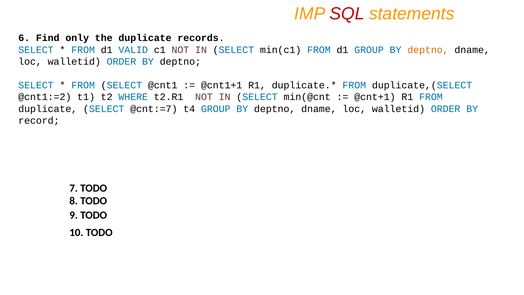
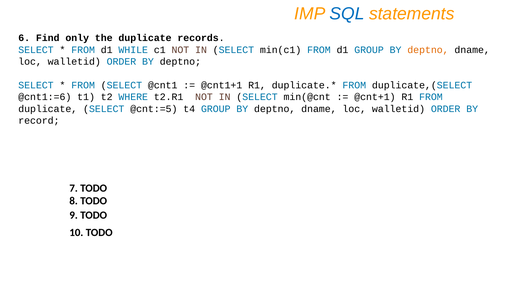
SQL colour: red -> blue
VALID: VALID -> WHILE
@cnt1:=2: @cnt1:=2 -> @cnt1:=6
@cnt:=7: @cnt:=7 -> @cnt:=5
